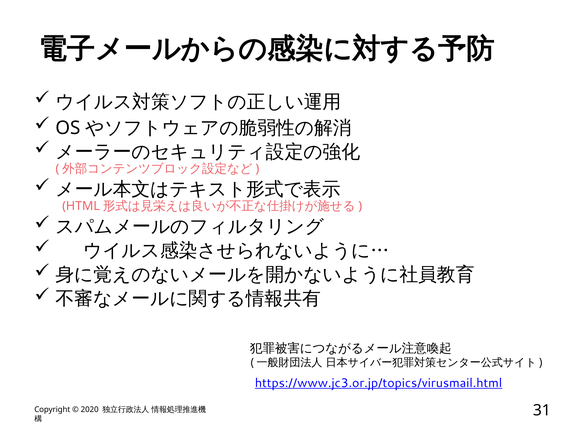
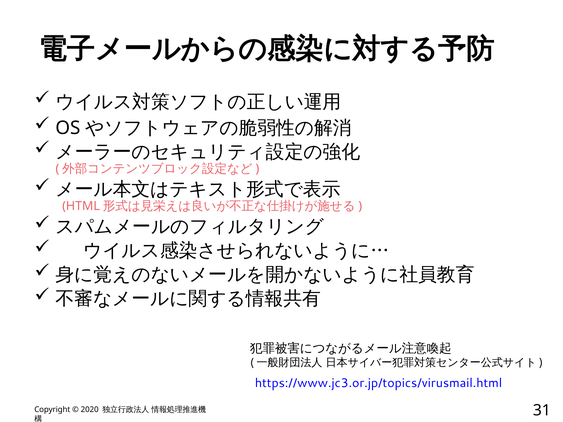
https://www.jc3.or.jp/topics/virusmail.html underline: present -> none
